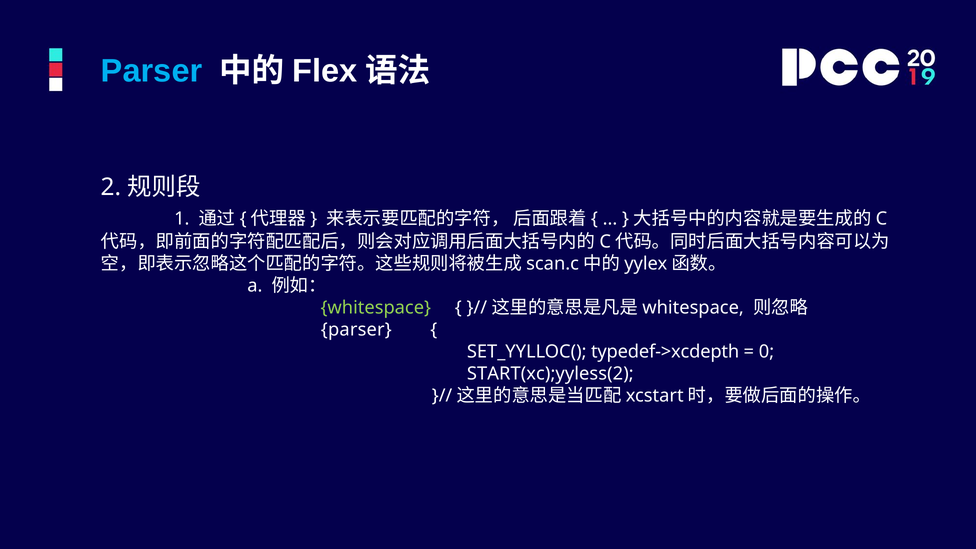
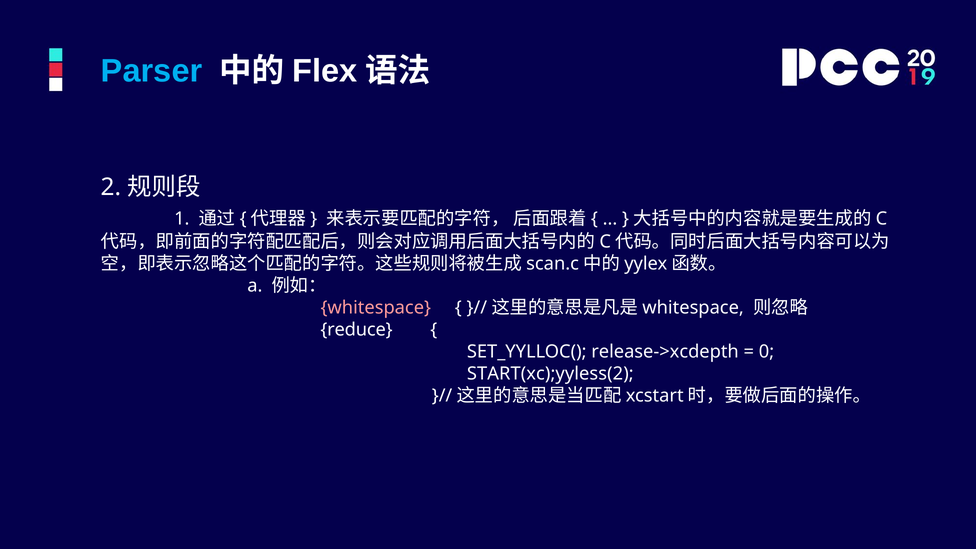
whitespace colour: light green -> pink
parser at (356, 330): parser -> reduce
typedef->xcdepth: typedef->xcdepth -> release->xcdepth
